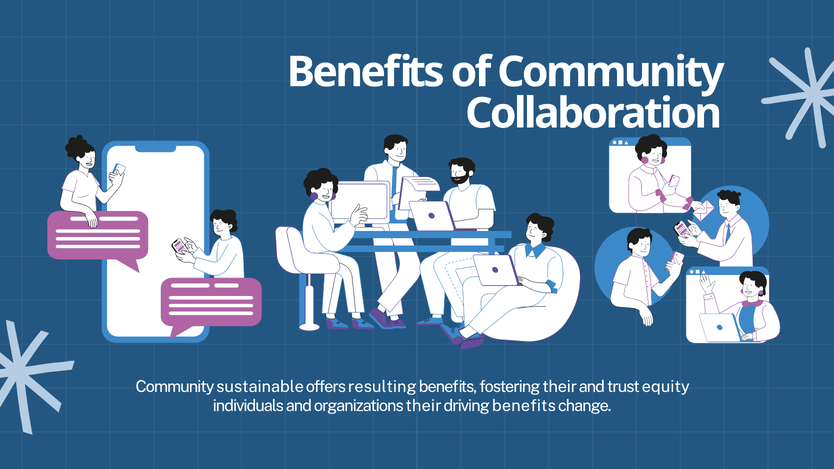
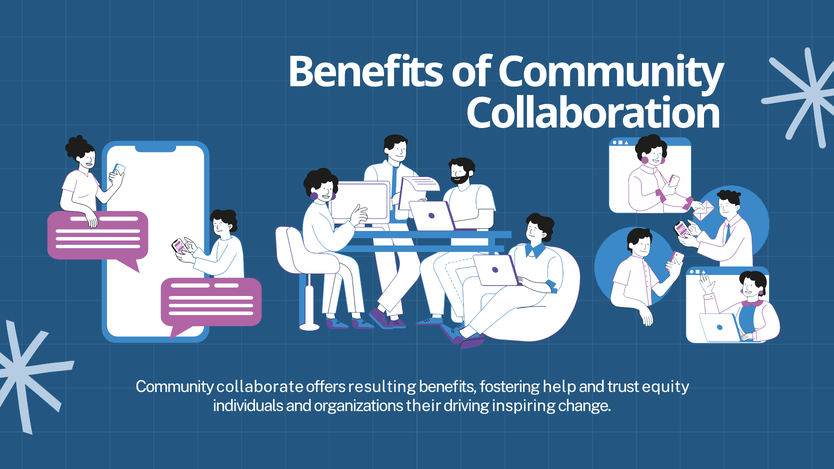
sustainable: sustainable -> collaborate
fostering their: their -> help
driving benefits: benefits -> inspiring
